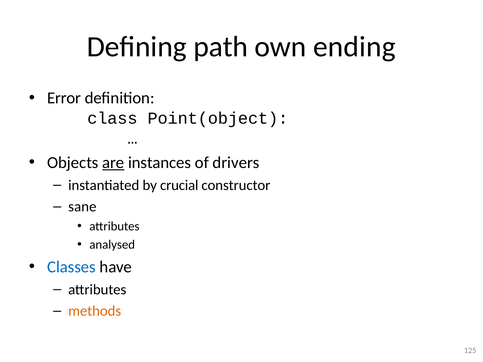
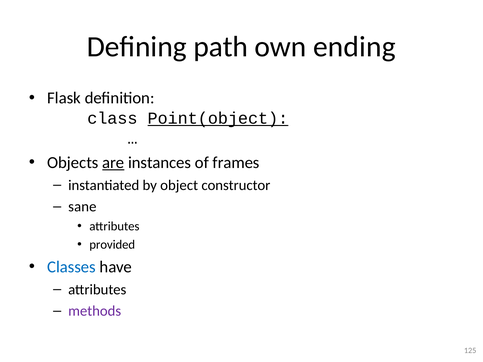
Error: Error -> Flask
Point(object underline: none -> present
drivers: drivers -> frames
crucial: crucial -> object
analysed: analysed -> provided
methods colour: orange -> purple
